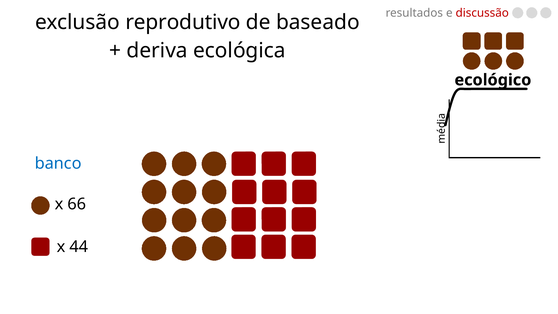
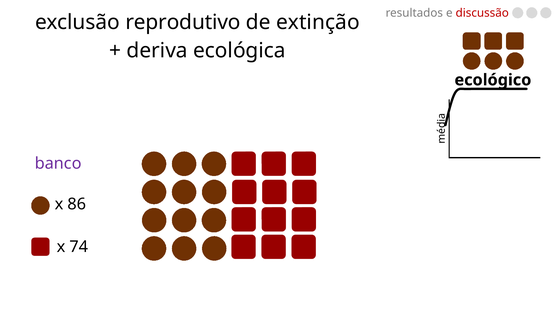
baseado: baseado -> extinção
banco colour: blue -> purple
66: 66 -> 86
44: 44 -> 74
